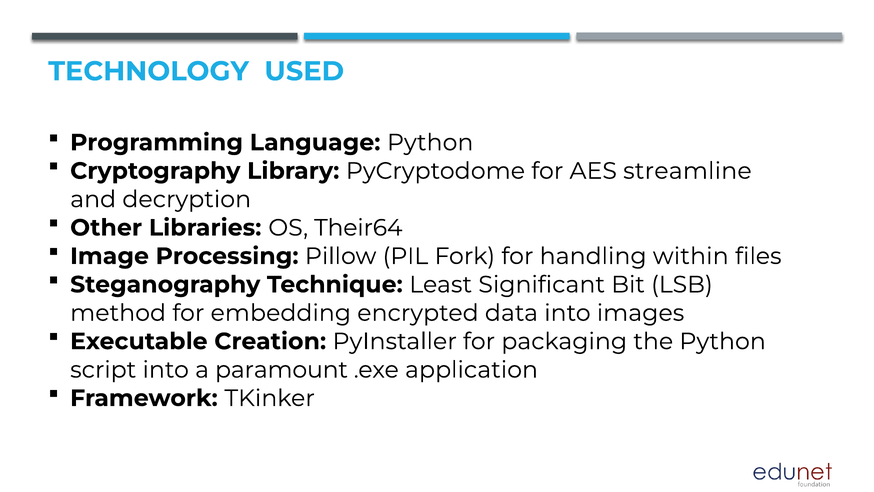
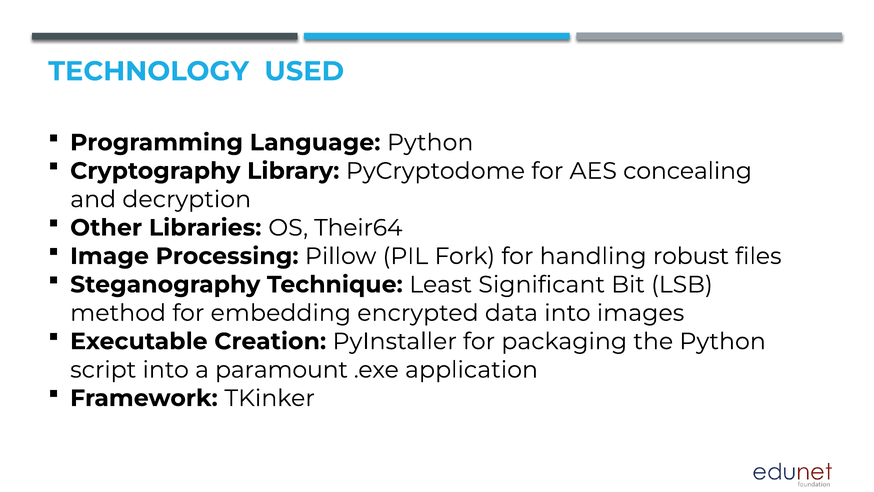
streamline: streamline -> concealing
within: within -> robust
